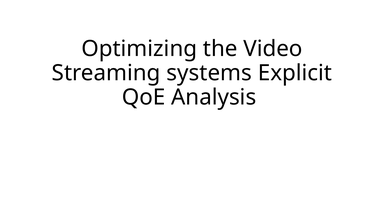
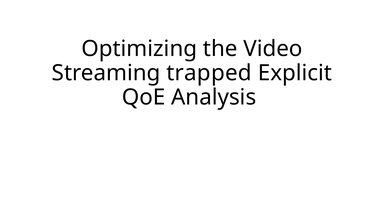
systems: systems -> trapped
